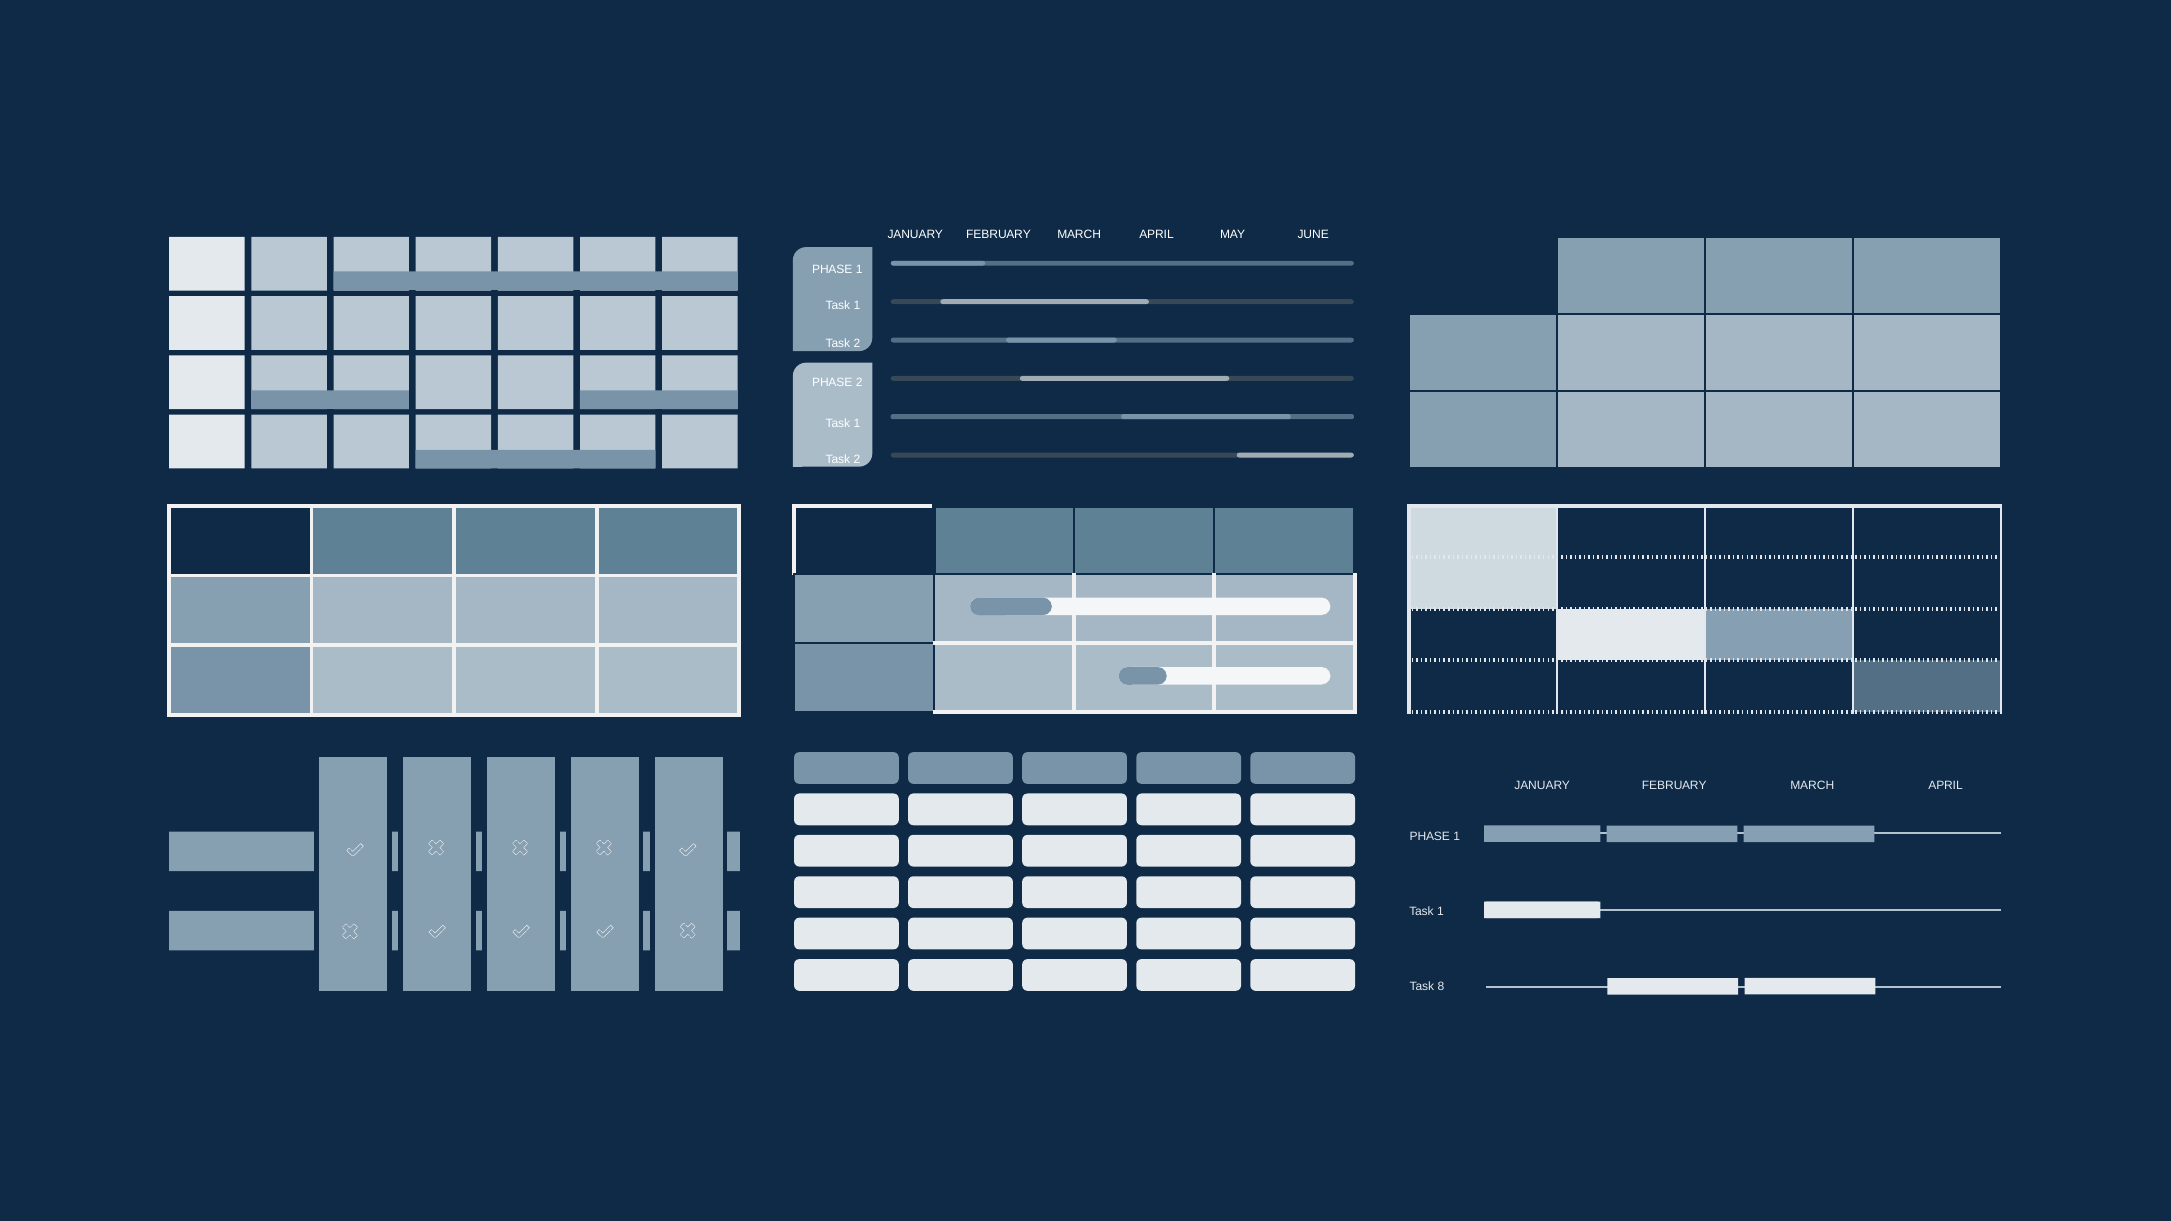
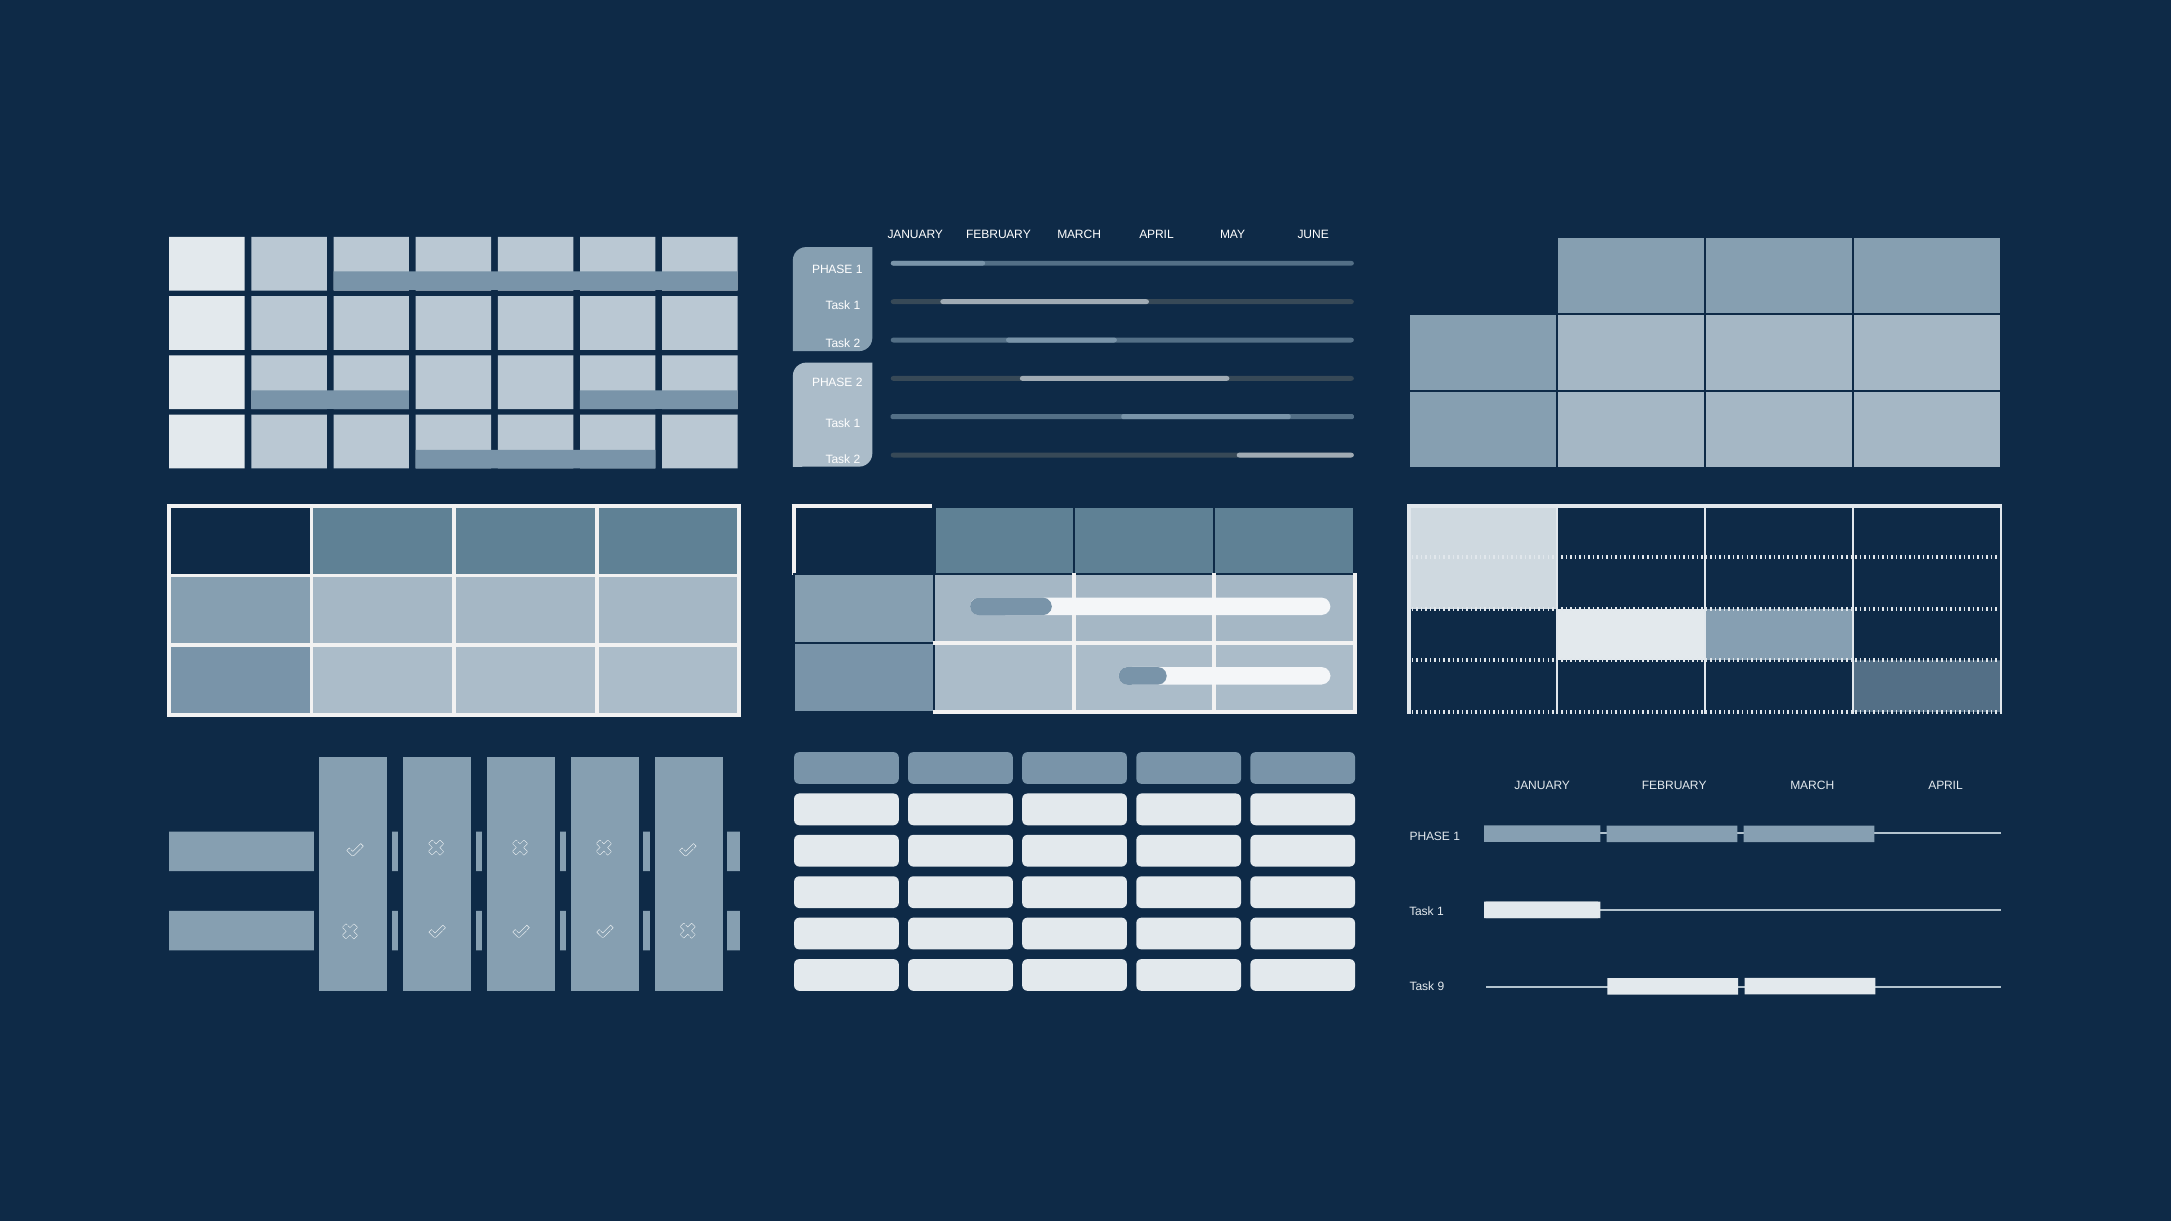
8: 8 -> 9
